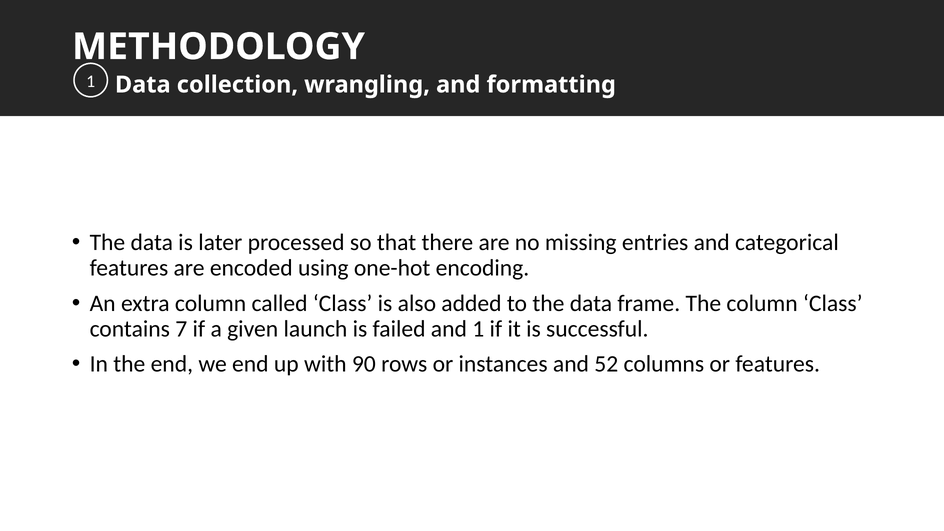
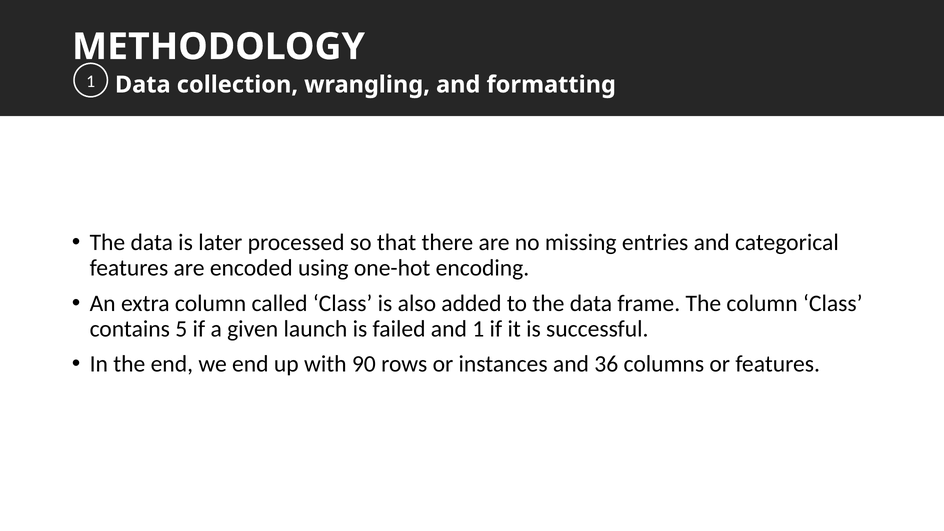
7: 7 -> 5
52: 52 -> 36
